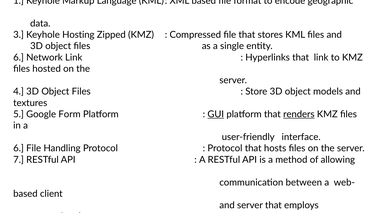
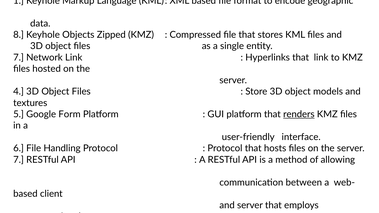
3 at (19, 35): 3 -> 8
Hosting: Hosting -> Objects
6 at (19, 58): 6 -> 7
GUI underline: present -> none
